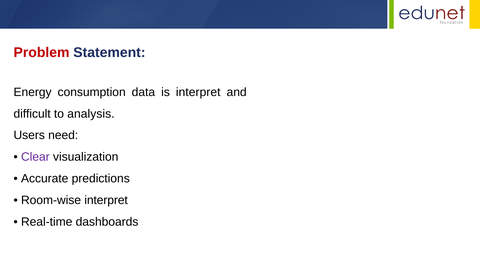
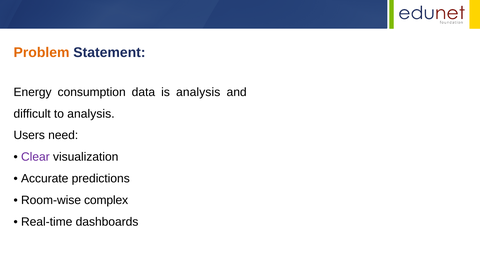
Problem colour: red -> orange
is interpret: interpret -> analysis
Room-wise interpret: interpret -> complex
